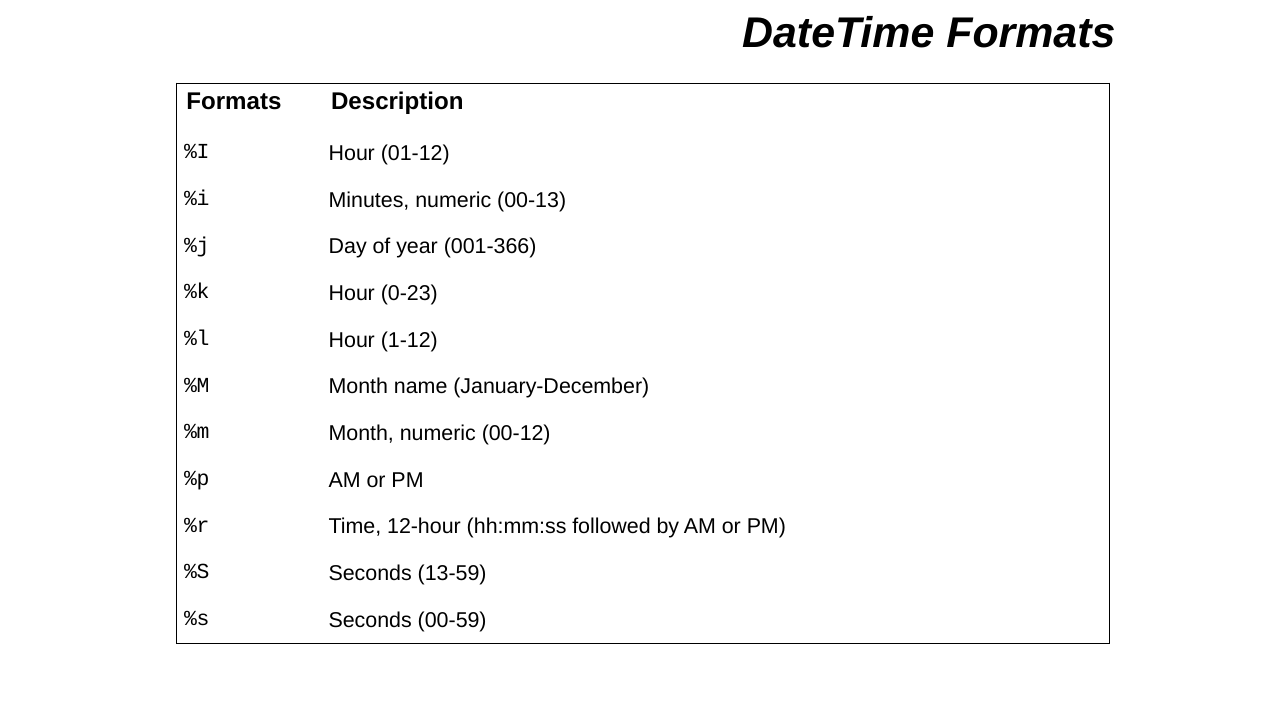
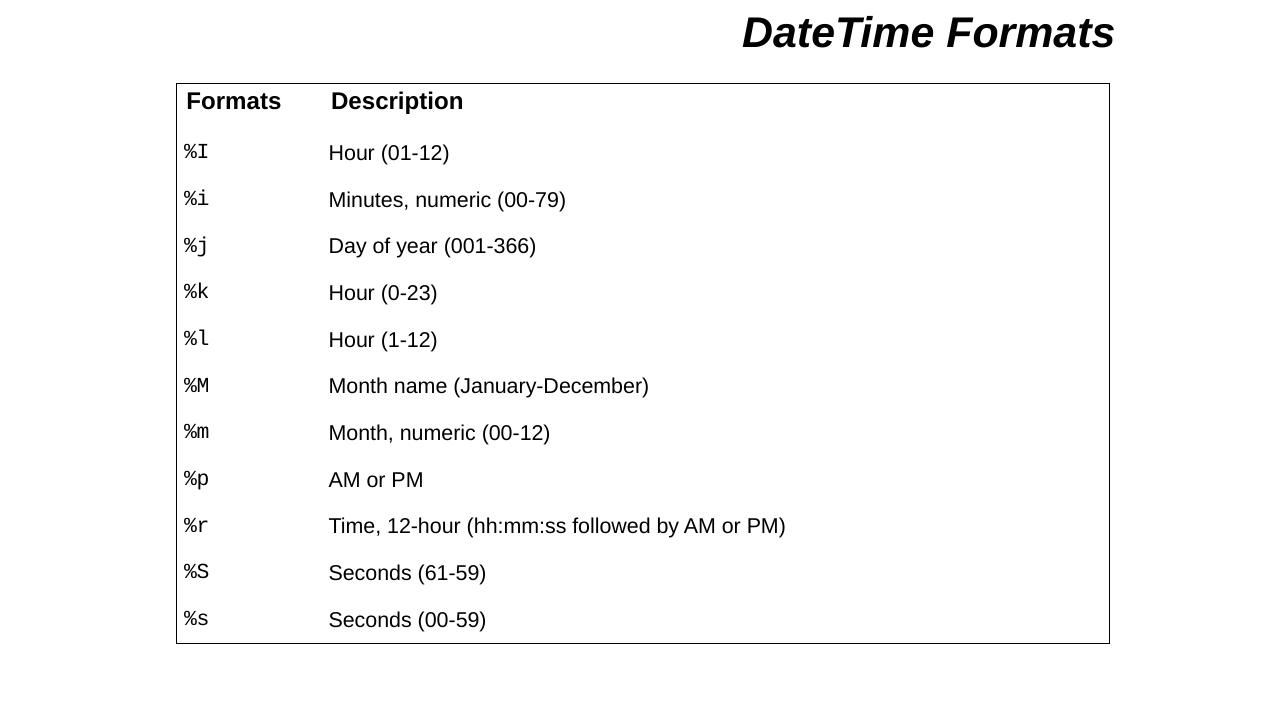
00-13: 00-13 -> 00-79
13-59: 13-59 -> 61-59
